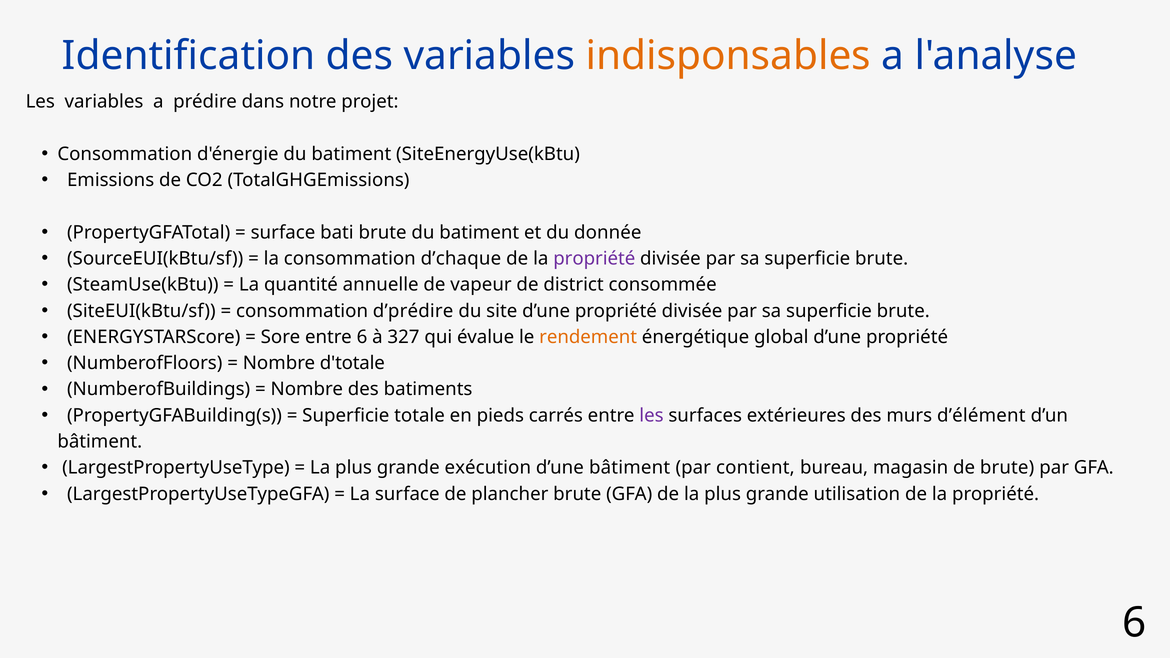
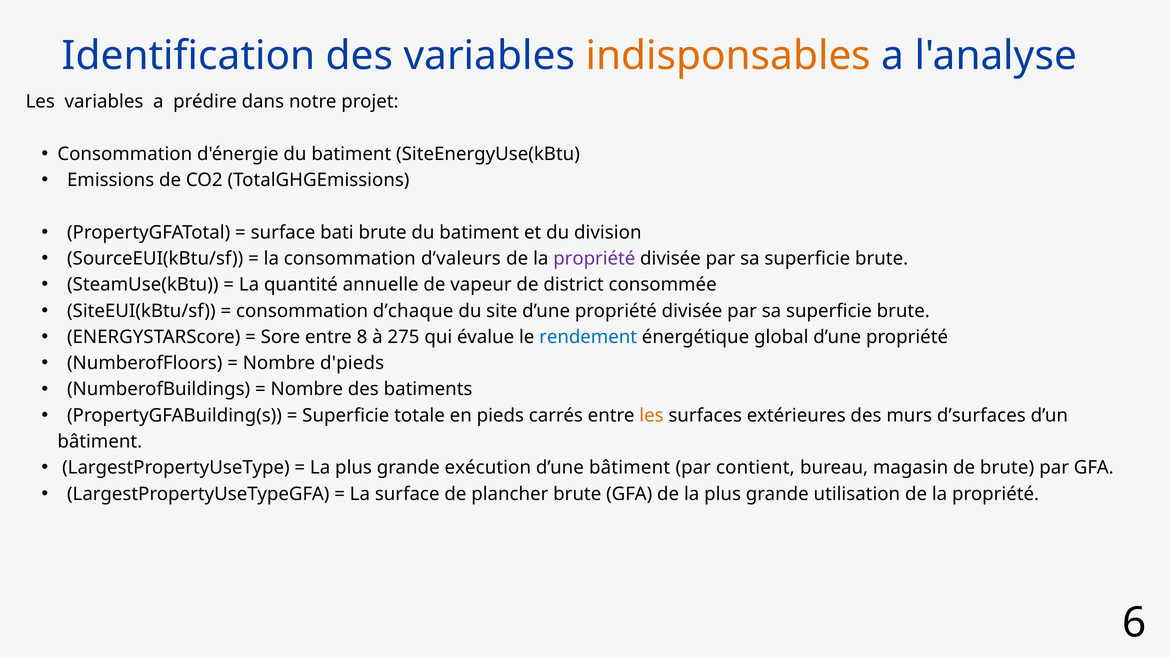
donnée: donnée -> division
d’chaque: d’chaque -> d’valeurs
d’prédire: d’prédire -> d’chaque
entre 6: 6 -> 8
327: 327 -> 275
rendement colour: orange -> blue
d'totale: d'totale -> d'pieds
les at (651, 416) colour: purple -> orange
d’élément: d’élément -> d’surfaces
